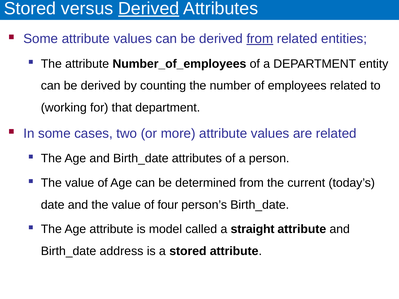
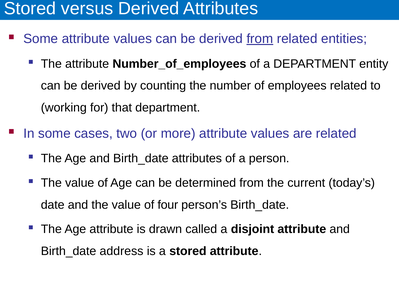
Derived at (149, 9) underline: present -> none
model: model -> drawn
straight: straight -> disjoint
